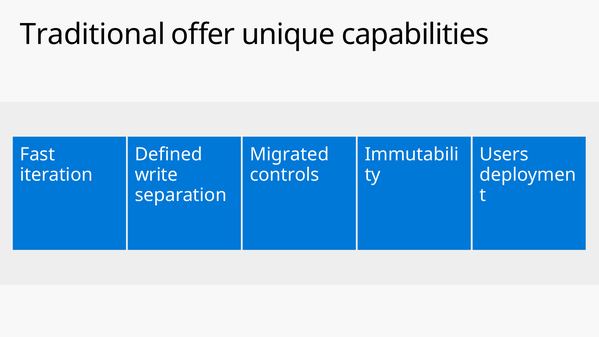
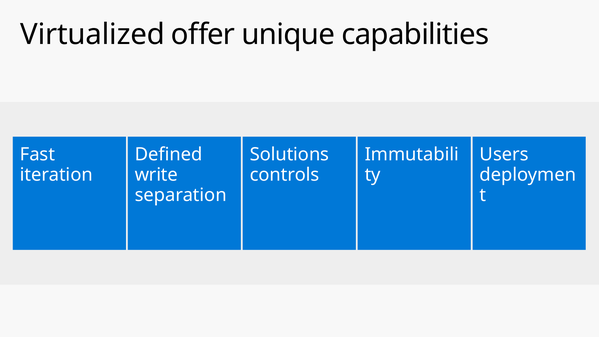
Traditional: Traditional -> Virtualized
Migrated: Migrated -> Solutions
